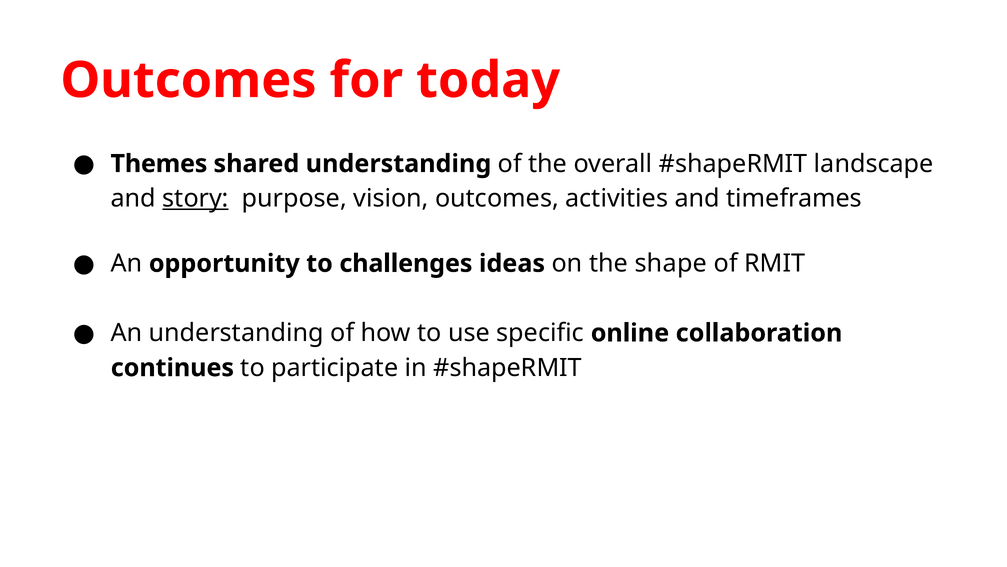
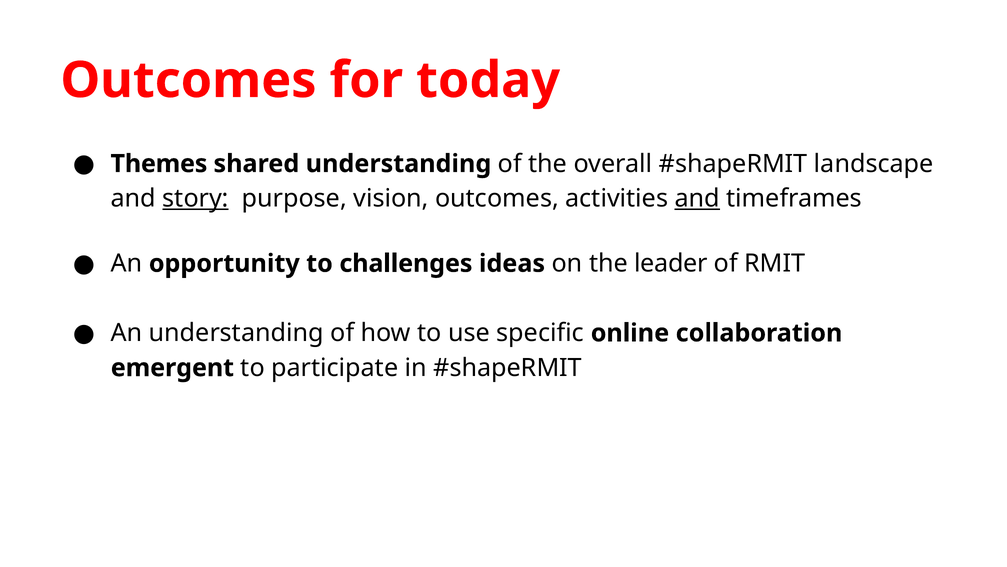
and at (697, 198) underline: none -> present
shape: shape -> leader
continues: continues -> emergent
